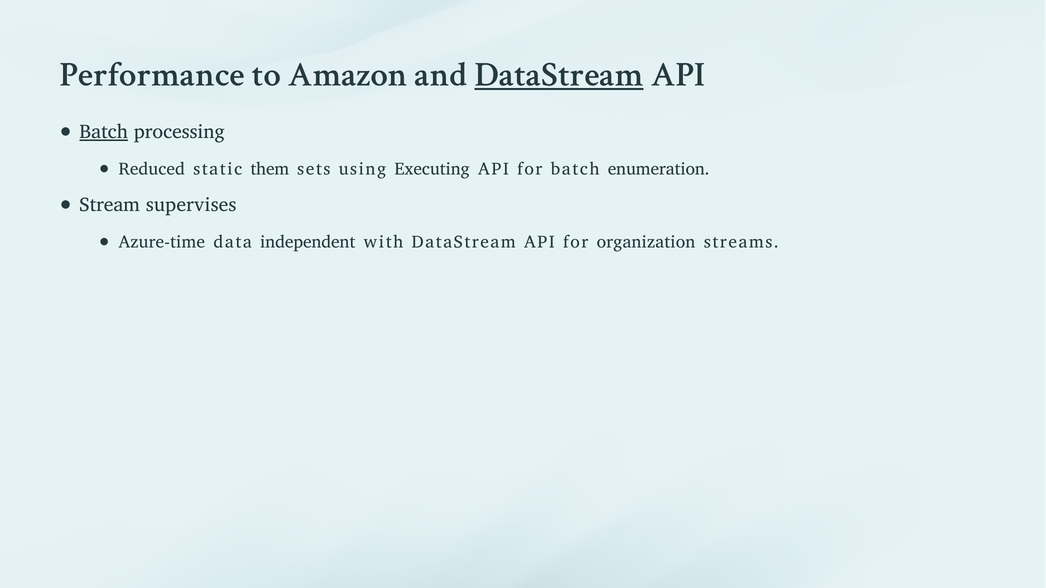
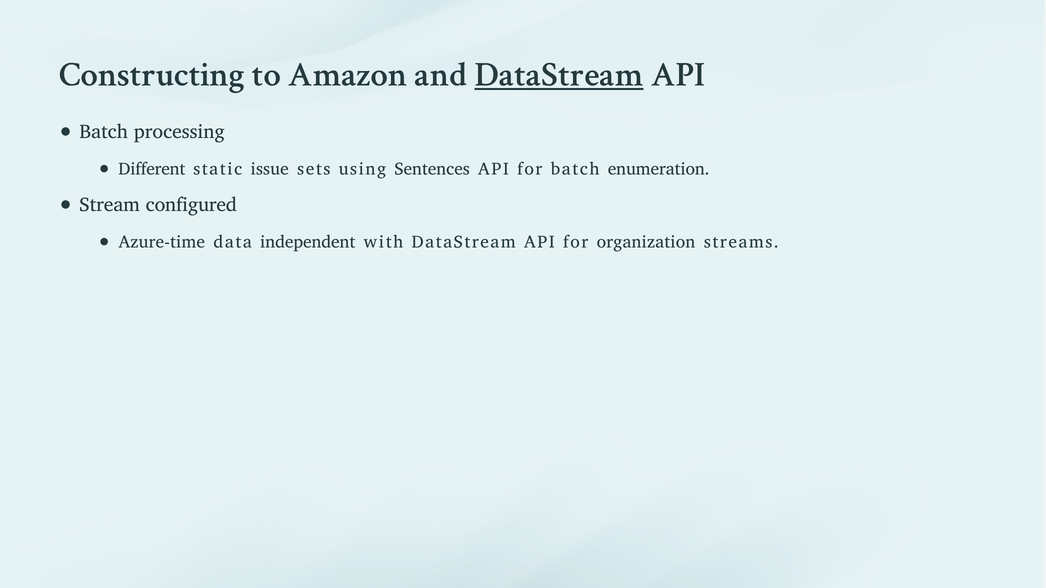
Performance: Performance -> Constructing
Batch at (104, 132) underline: present -> none
Reduced: Reduced -> Different
them: them -> issue
Executing: Executing -> Sentences
supervises: supervises -> configured
